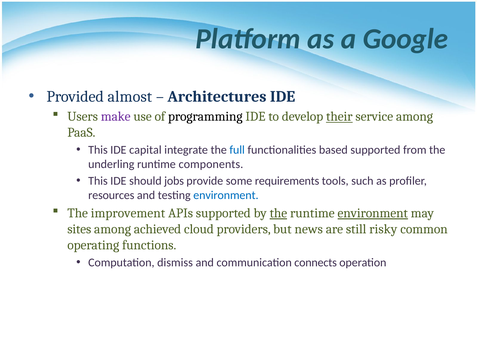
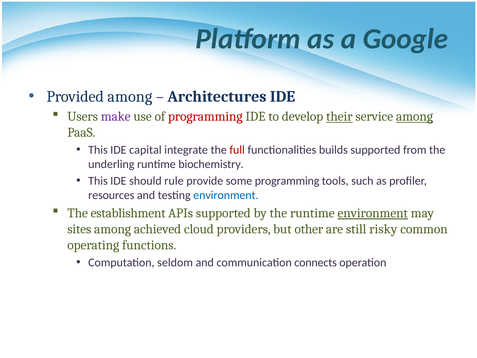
Provided almost: almost -> among
programming at (205, 116) colour: black -> red
among at (414, 116) underline: none -> present
full colour: blue -> red
based: based -> builds
components: components -> biochemistry
jobs: jobs -> rule
some requirements: requirements -> programming
improvement: improvement -> establishment
the at (278, 213) underline: present -> none
news: news -> other
dismiss: dismiss -> seldom
